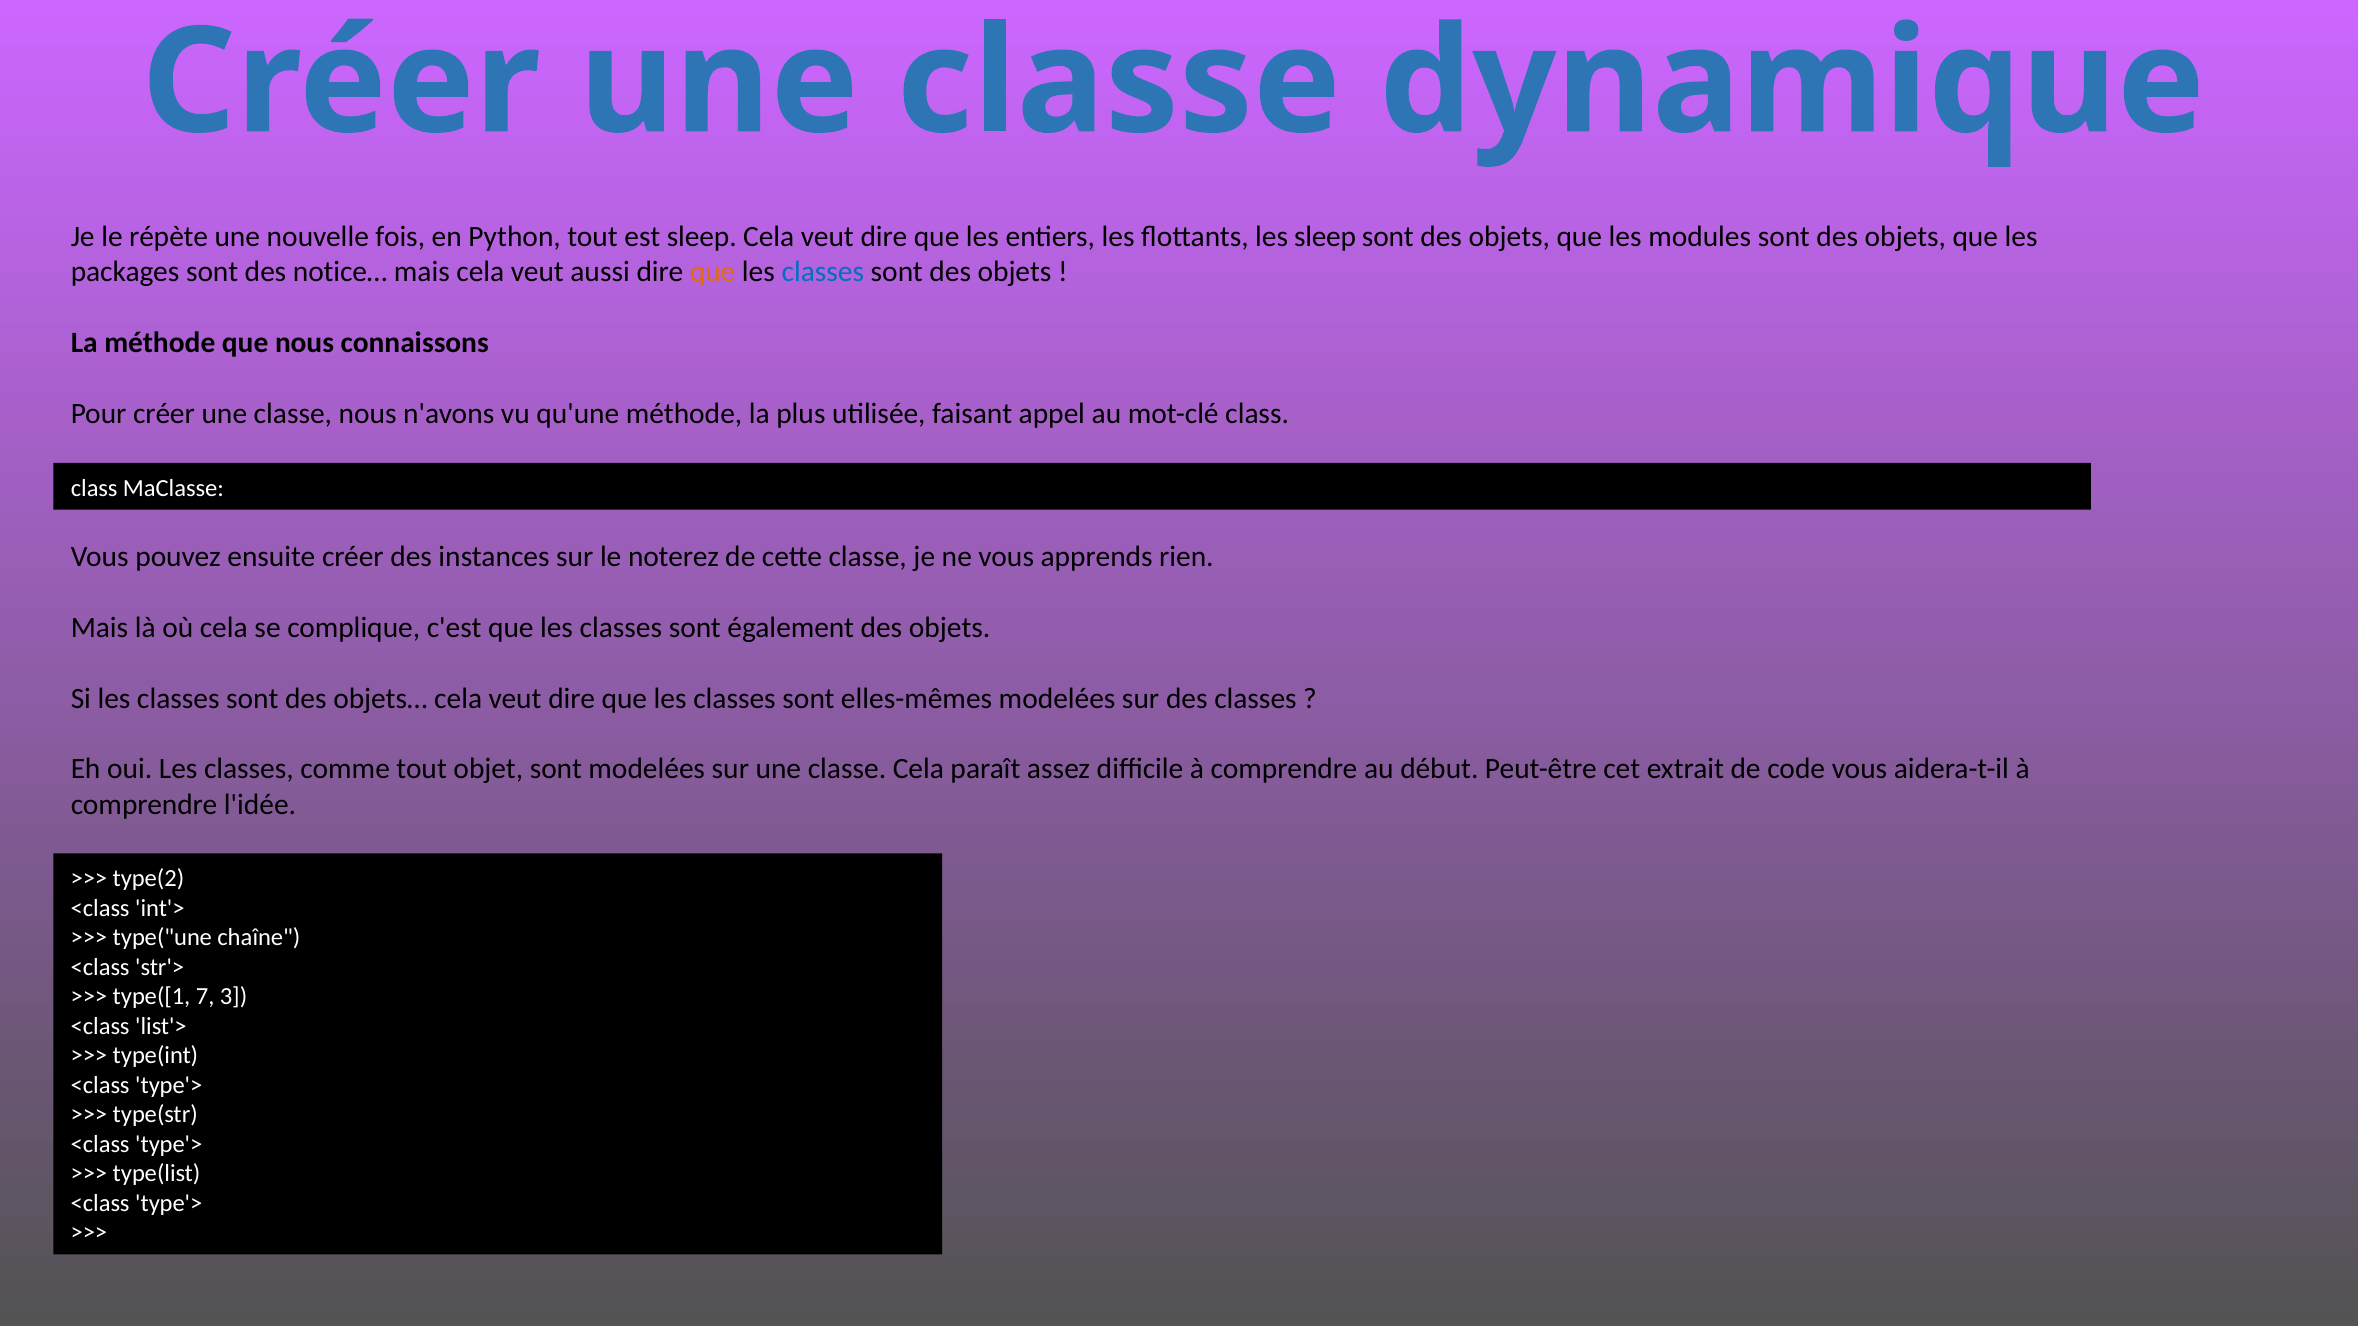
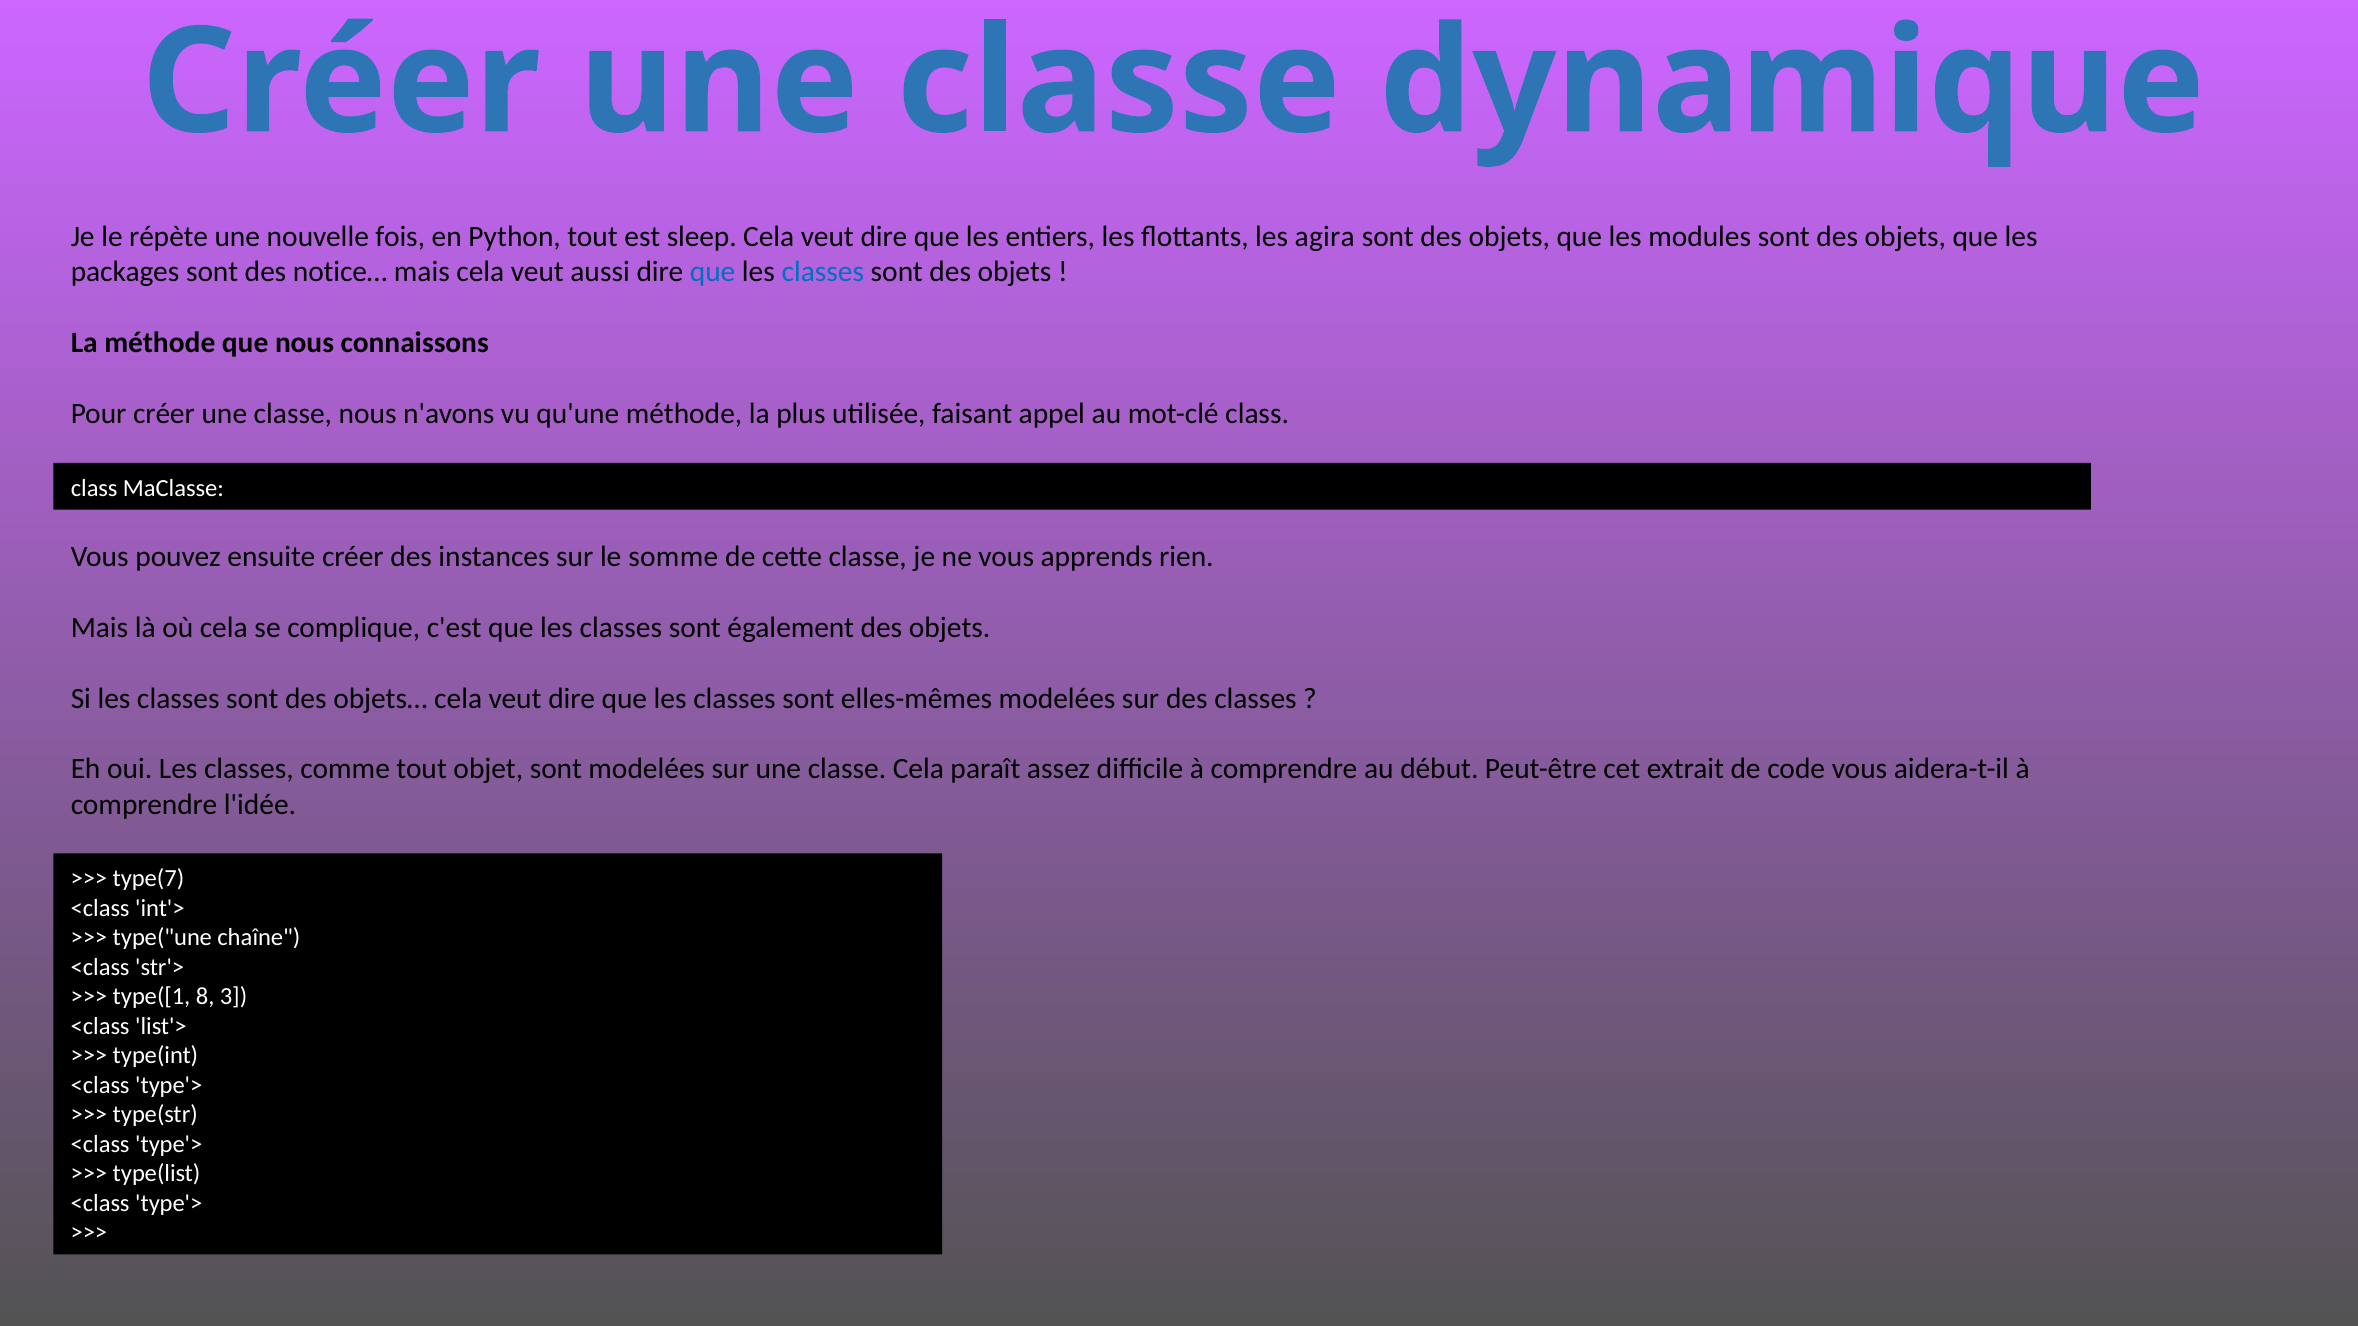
les sleep: sleep -> agira
que at (713, 272) colour: orange -> blue
noterez: noterez -> somme
type(2: type(2 -> type(7
7: 7 -> 8
